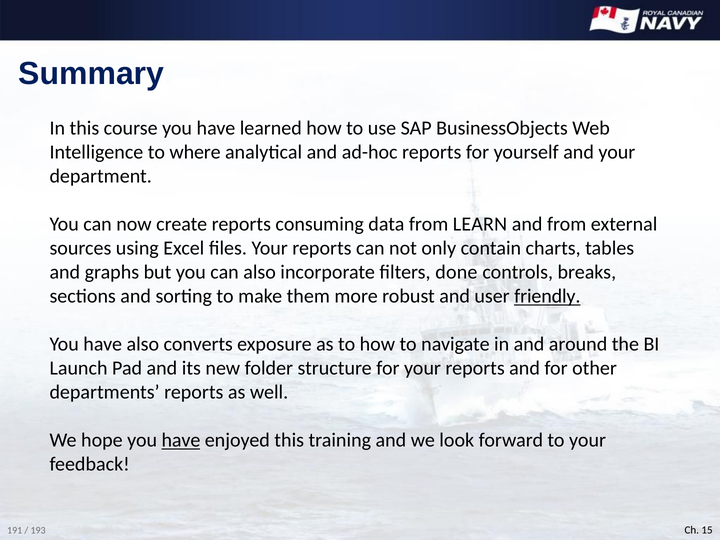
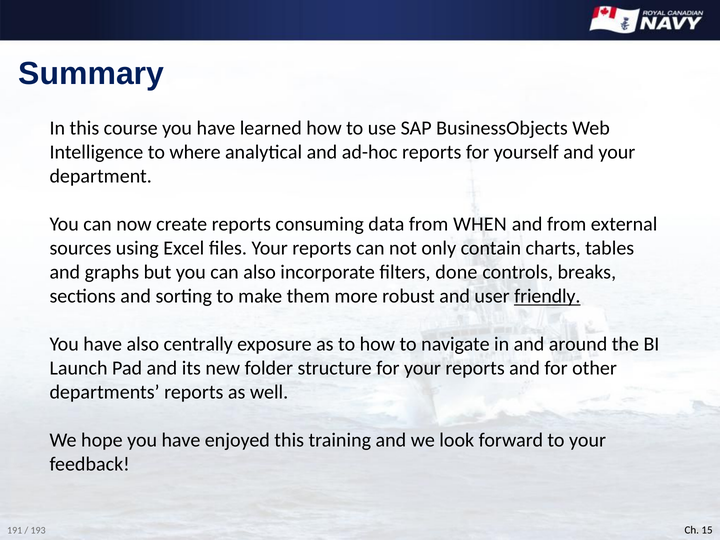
LEARN: LEARN -> WHEN
converts: converts -> centrally
have at (181, 440) underline: present -> none
